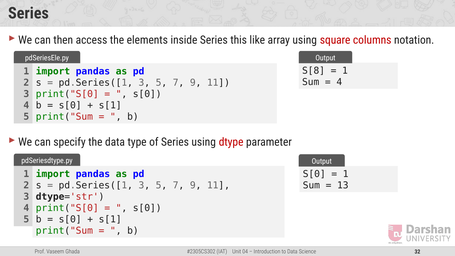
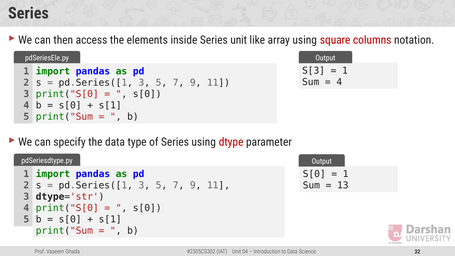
Series this: this -> unit
S[8: S[8 -> S[3
